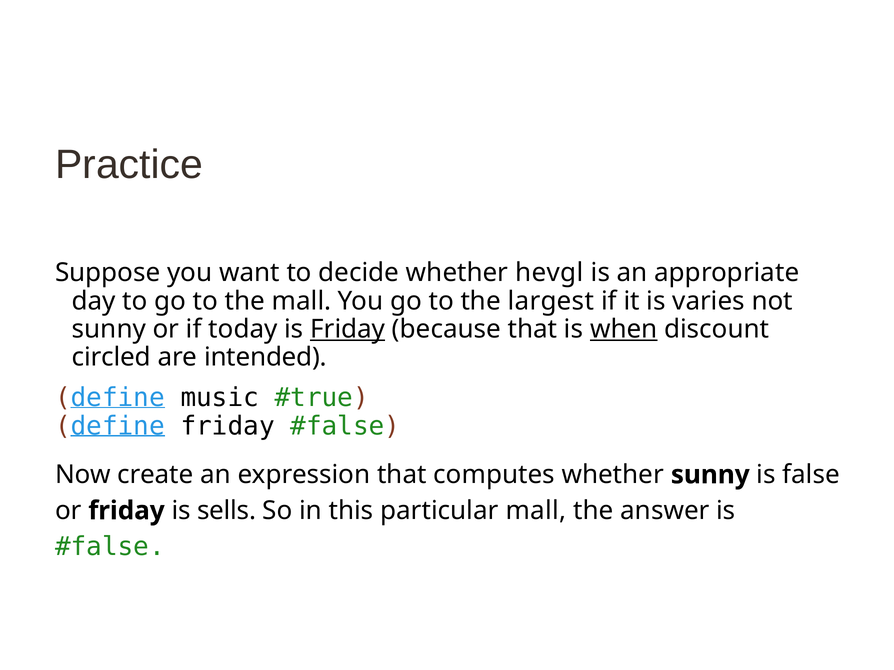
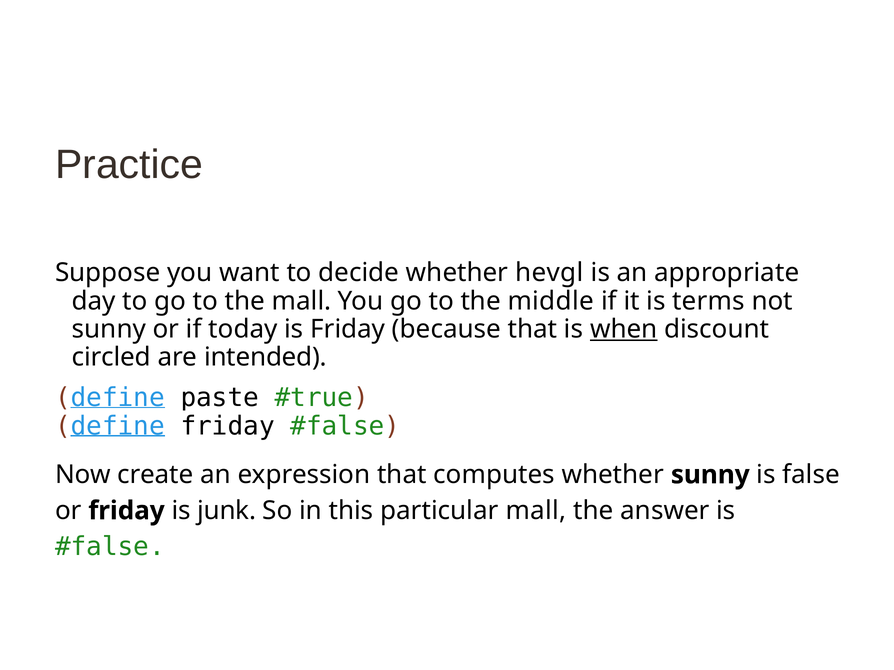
largest: largest -> middle
varies: varies -> terms
Friday at (348, 329) underline: present -> none
music: music -> paste
sells: sells -> junk
